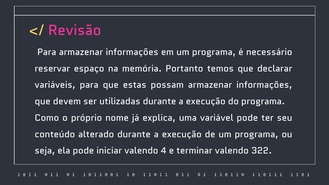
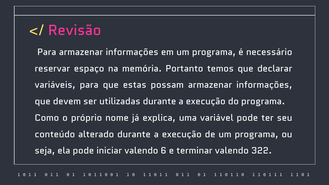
4: 4 -> 6
